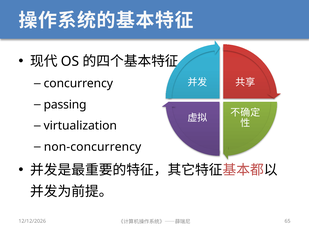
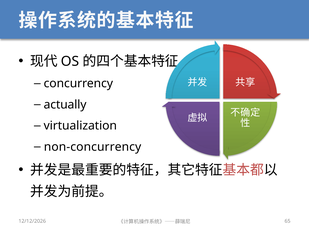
passing: passing -> actually
